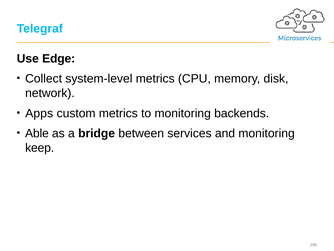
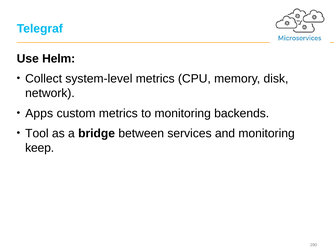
Edge: Edge -> Helm
Able: Able -> Tool
